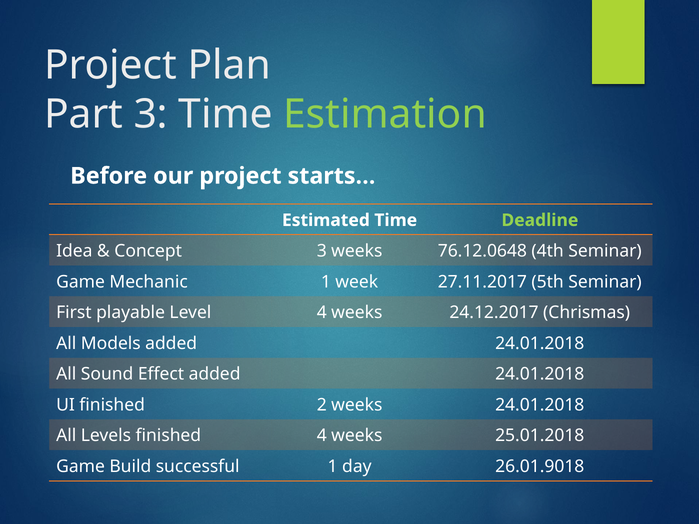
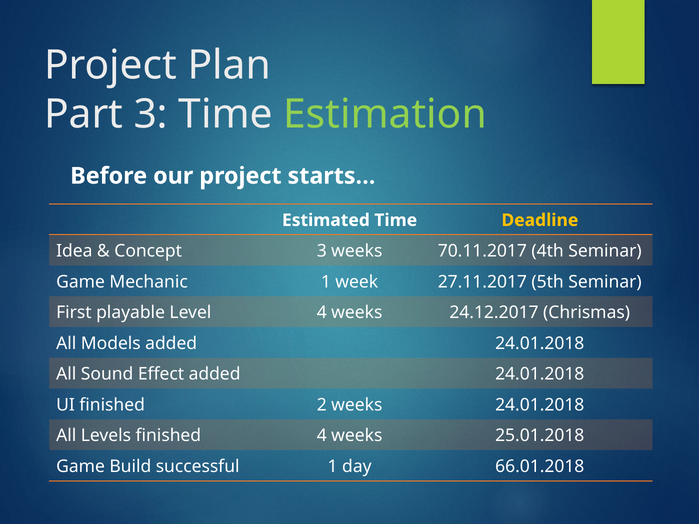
Deadline colour: light green -> yellow
76.12.0648: 76.12.0648 -> 70.11.2017
26.01.9018: 26.01.9018 -> 66.01.2018
